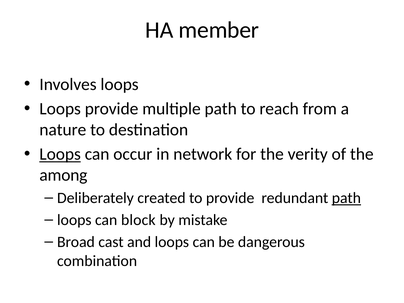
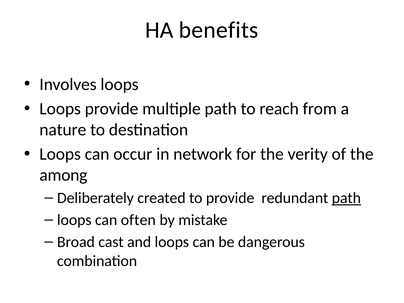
member: member -> benefits
Loops at (60, 154) underline: present -> none
block: block -> often
